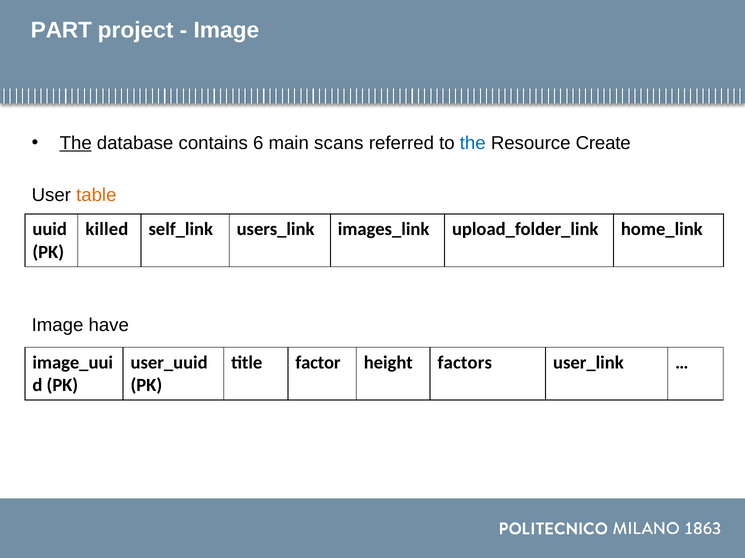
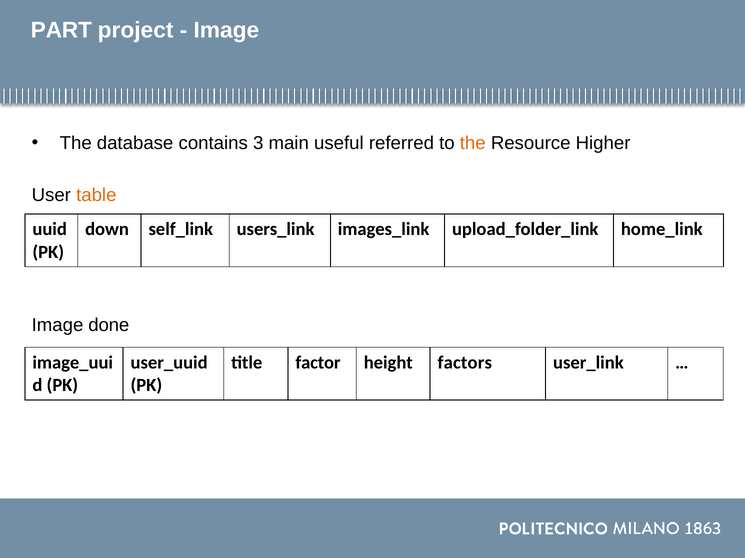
The at (76, 143) underline: present -> none
6: 6 -> 3
scans: scans -> useful
the at (473, 143) colour: blue -> orange
Create: Create -> Higher
killed: killed -> down
have: have -> done
